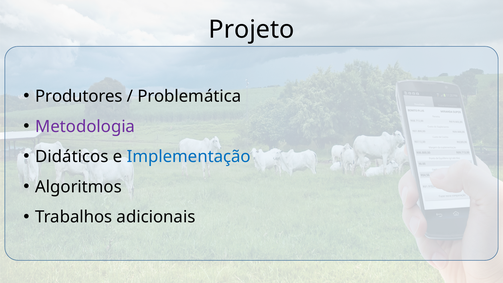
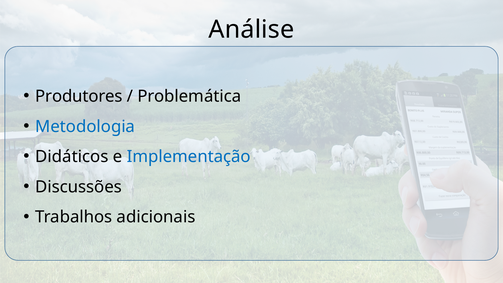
Projeto: Projeto -> Análise
Metodologia colour: purple -> blue
Algoritmos: Algoritmos -> Discussões
